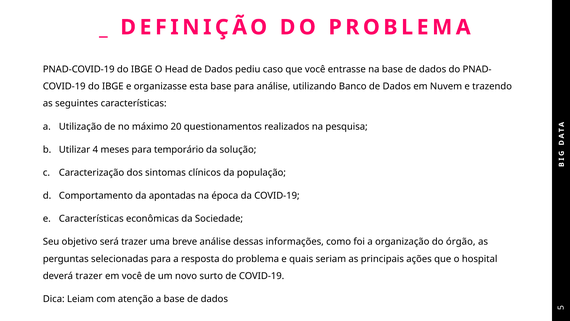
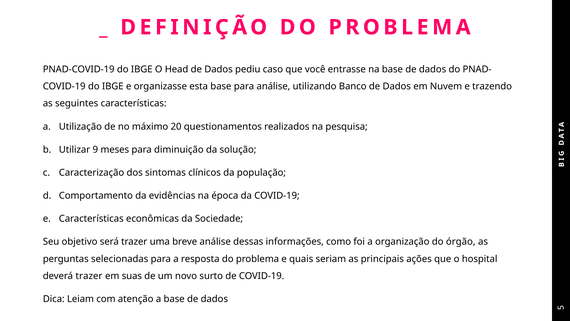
4: 4 -> 9
temporário: temporário -> diminuição
apontadas: apontadas -> evidências
em você: você -> suas
